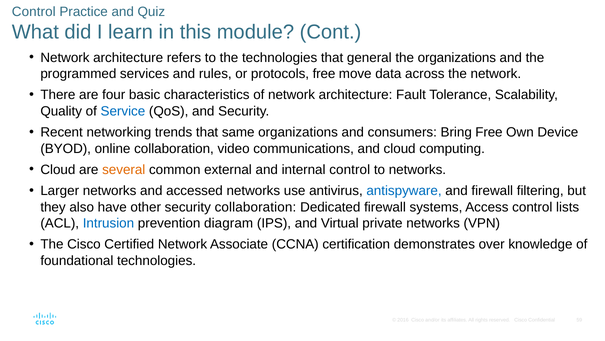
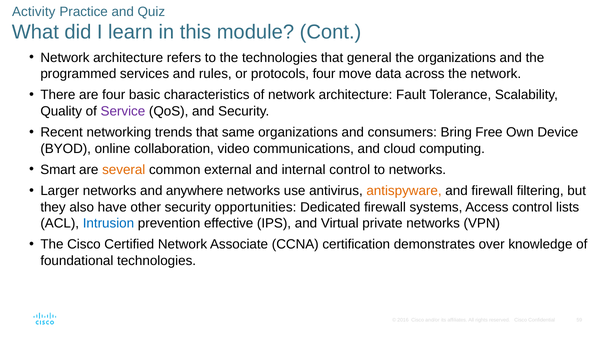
Control at (34, 12): Control -> Activity
protocols free: free -> four
Service colour: blue -> purple
Cloud at (58, 169): Cloud -> Smart
accessed: accessed -> anywhere
antispyware colour: blue -> orange
security collaboration: collaboration -> opportunities
diagram: diagram -> effective
